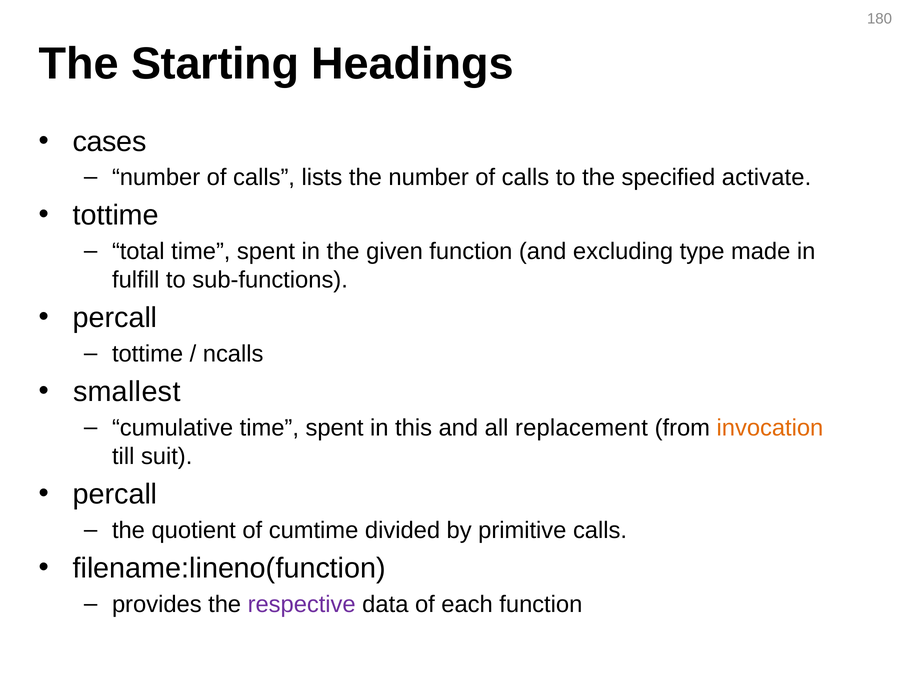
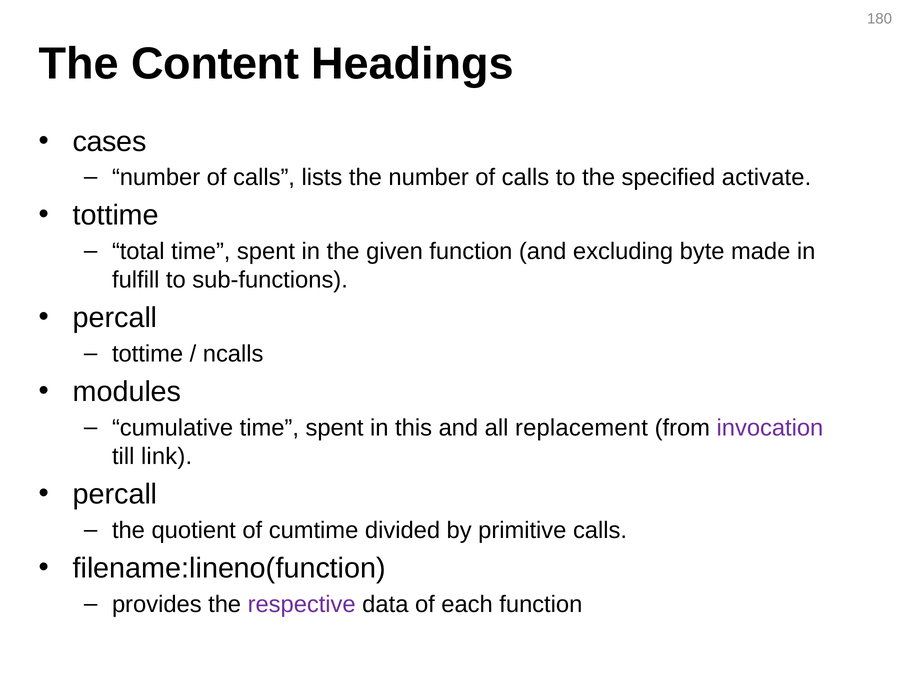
Starting: Starting -> Content
type: type -> byte
smallest: smallest -> modules
invocation colour: orange -> purple
suit: suit -> link
